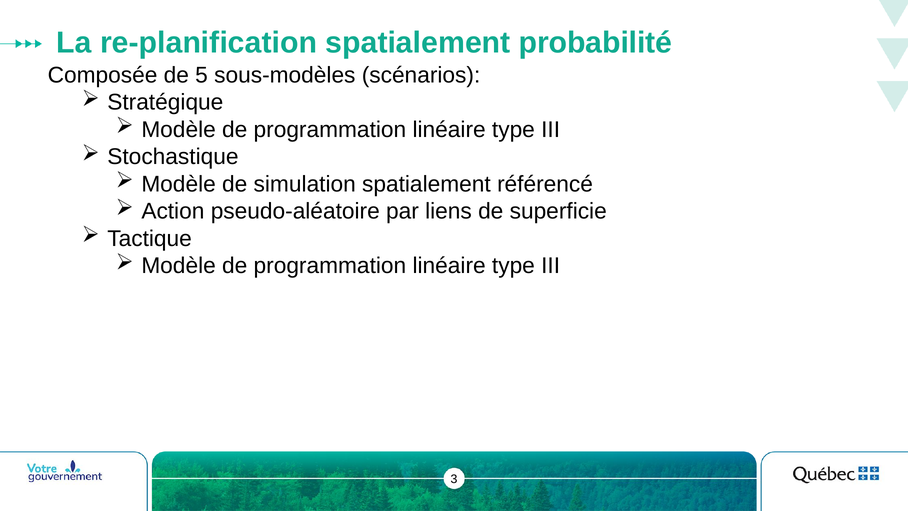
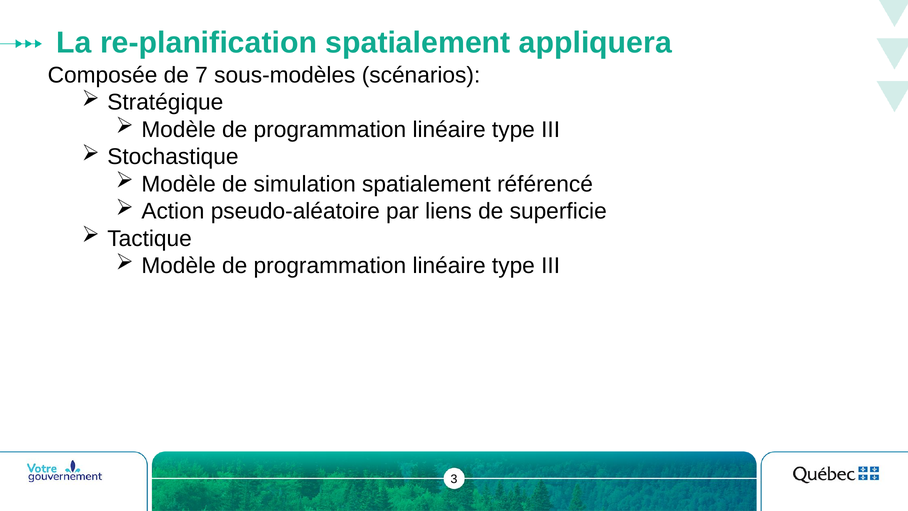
probabilité: probabilité -> appliquera
5: 5 -> 7
